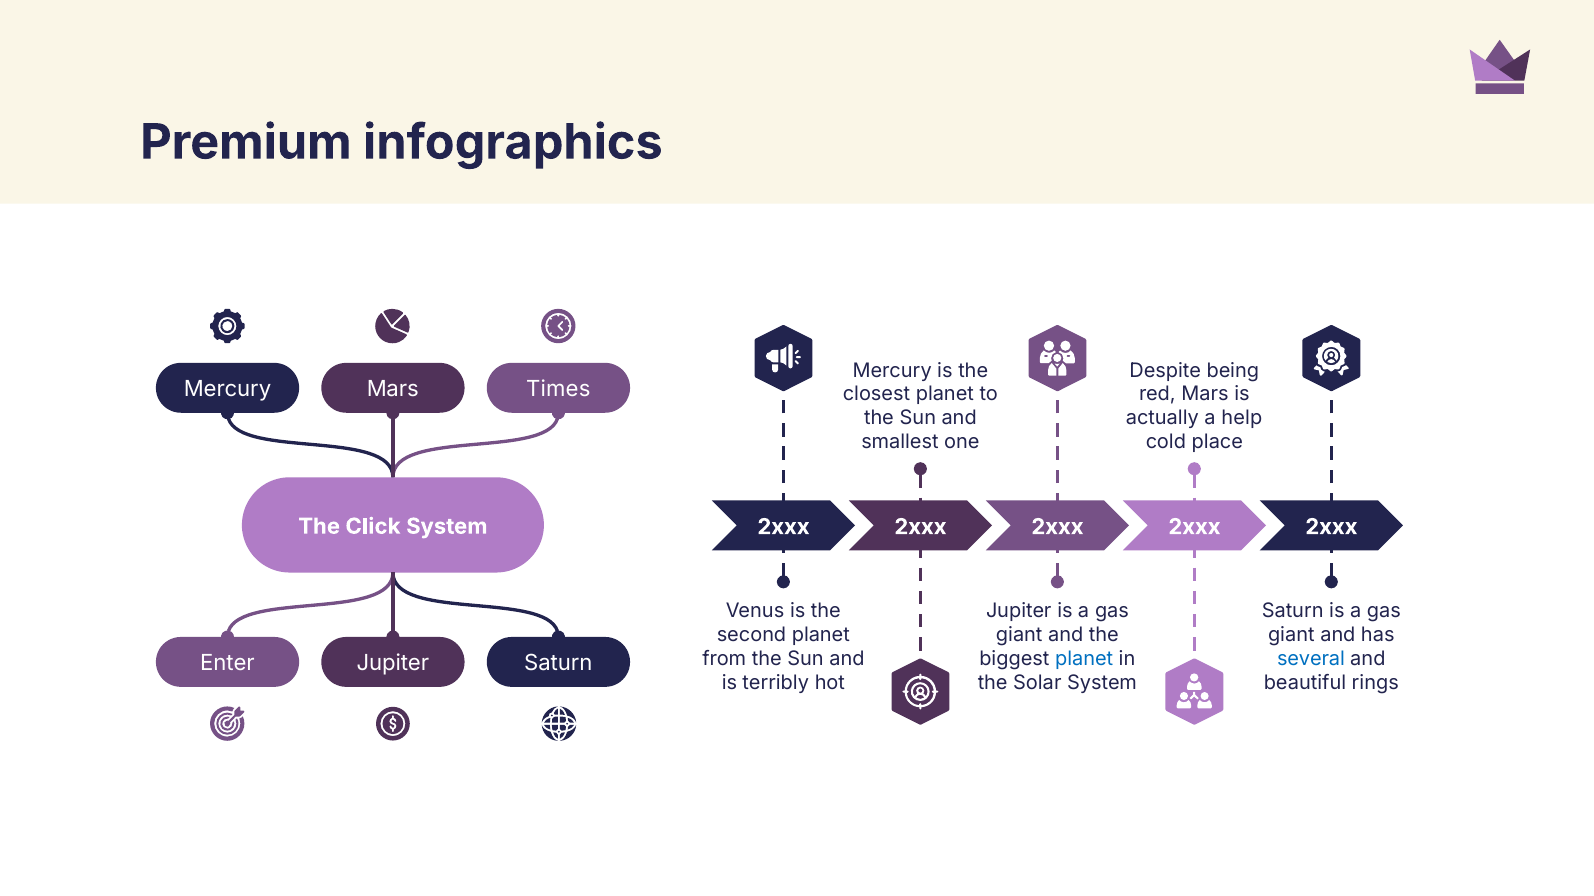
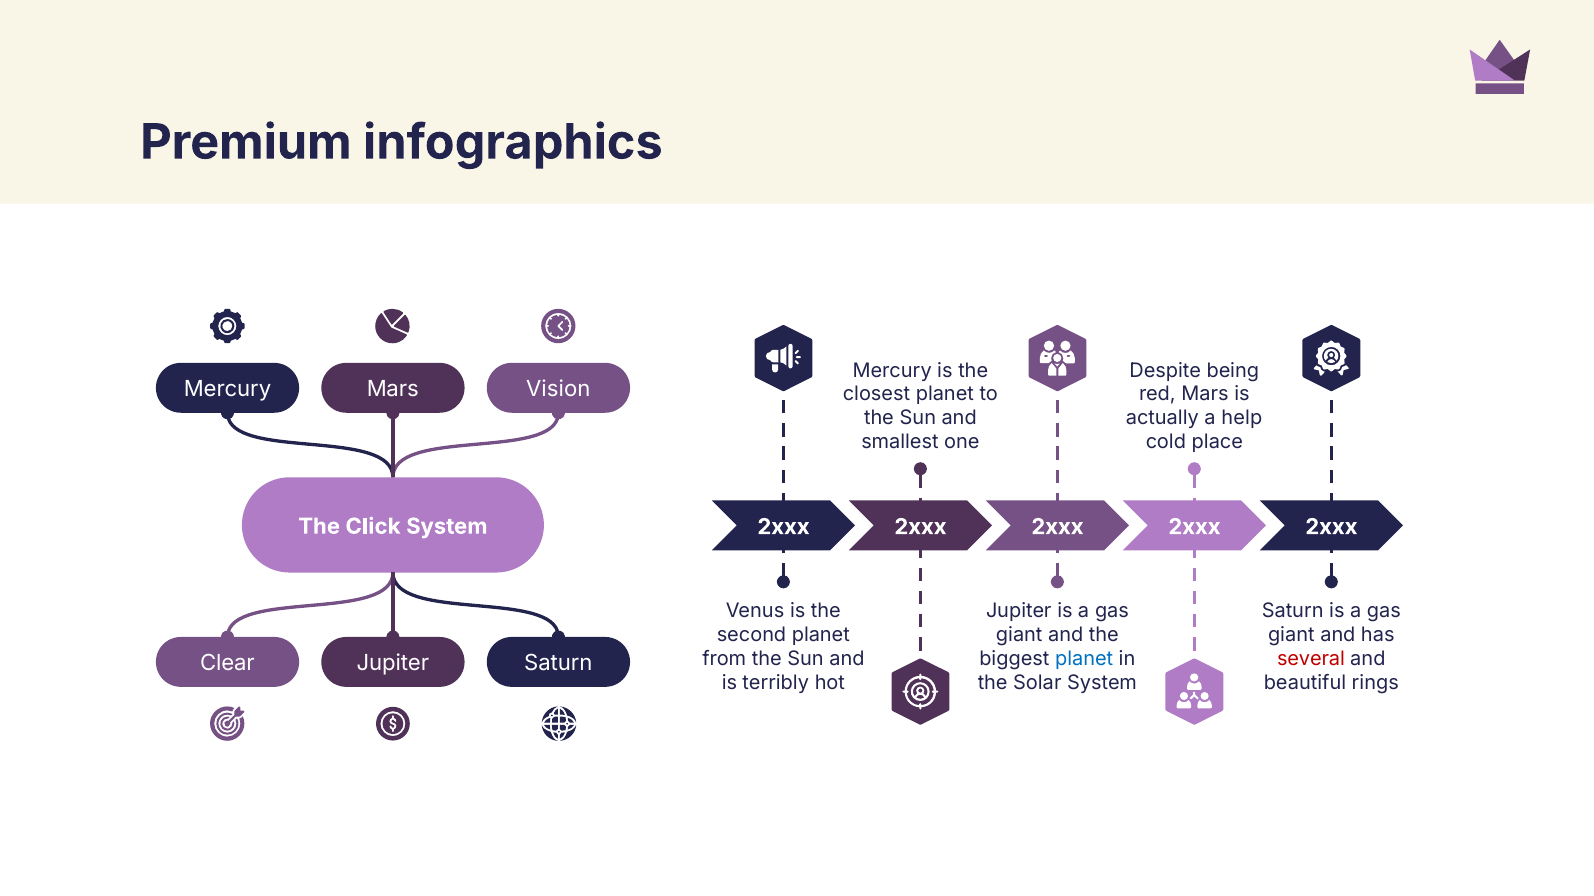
Times: Times -> Vision
several colour: blue -> red
Enter: Enter -> Clear
